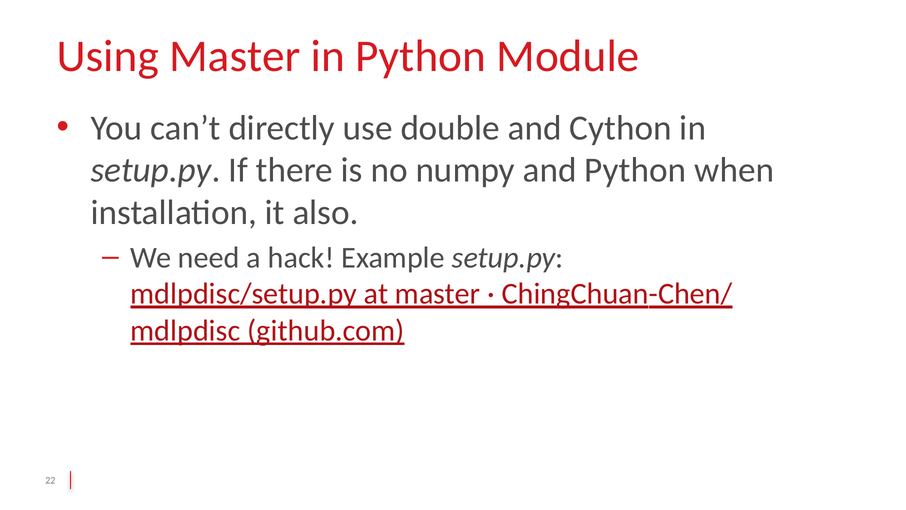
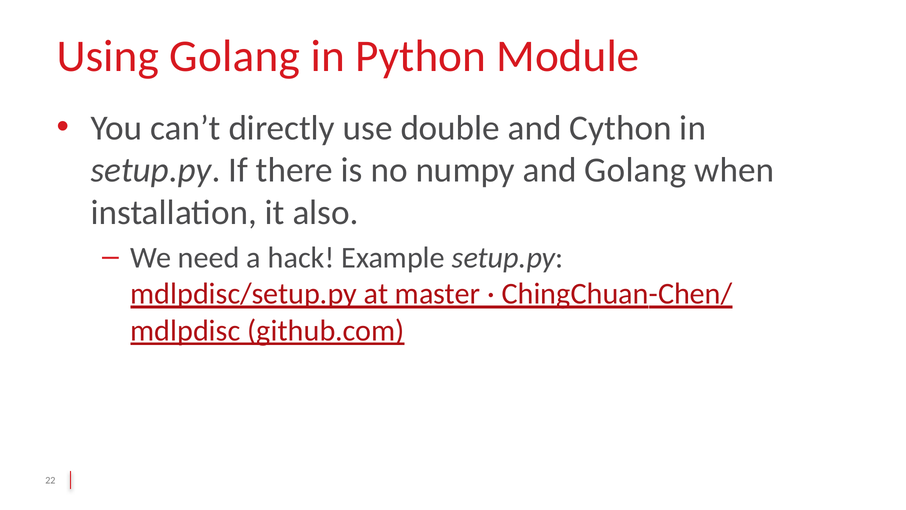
Using Master: Master -> Golang
and Python: Python -> Golang
